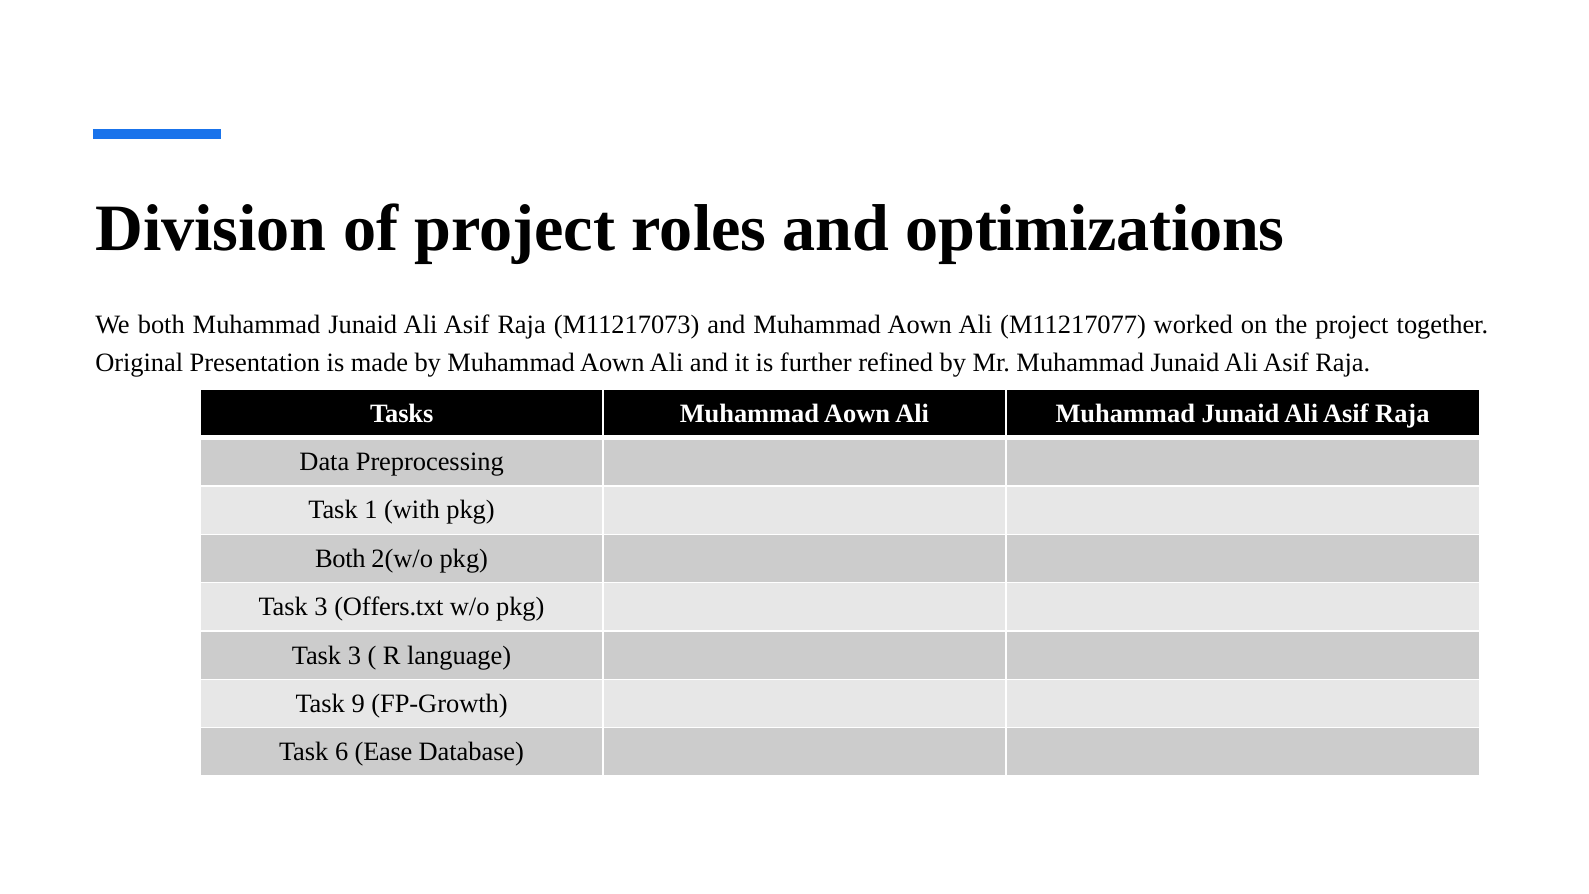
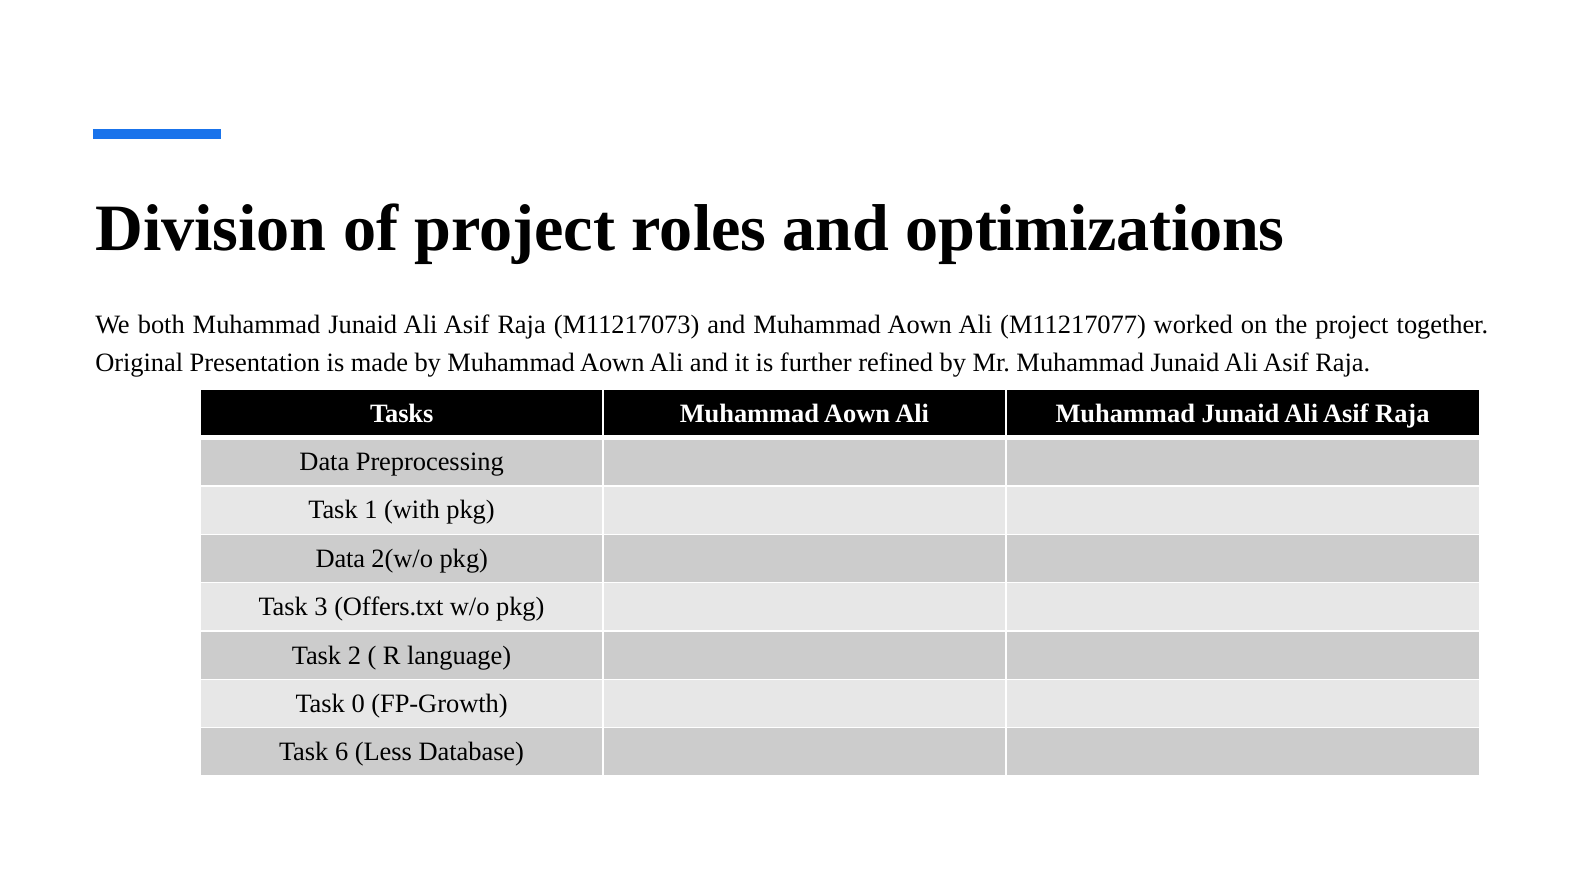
Both at (340, 558): Both -> Data
3 at (354, 655): 3 -> 2
9: 9 -> 0
Ease: Ease -> Less
